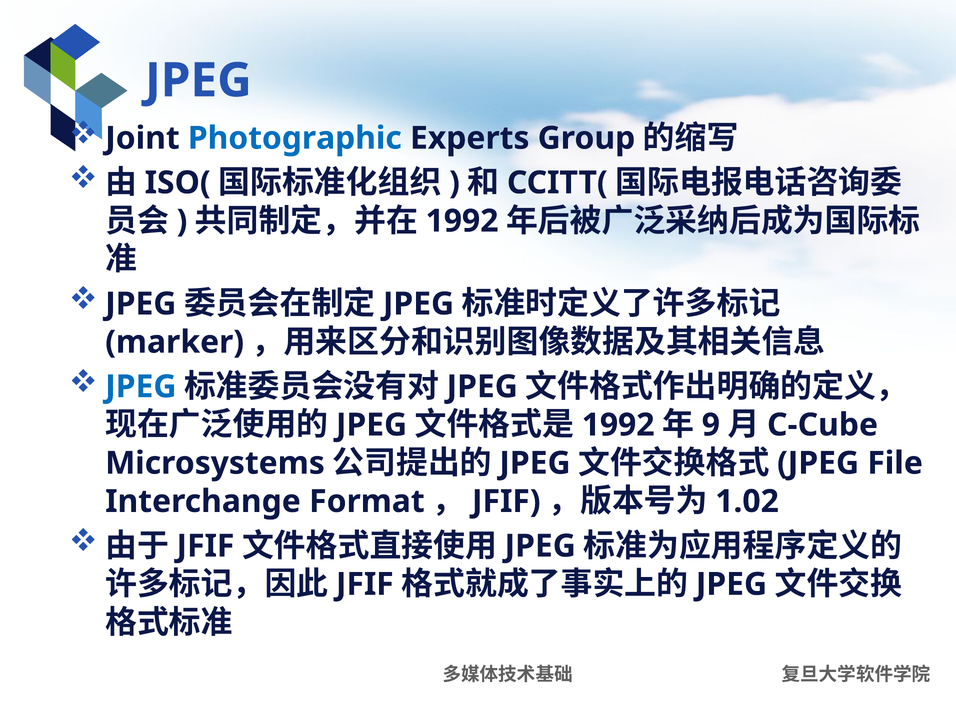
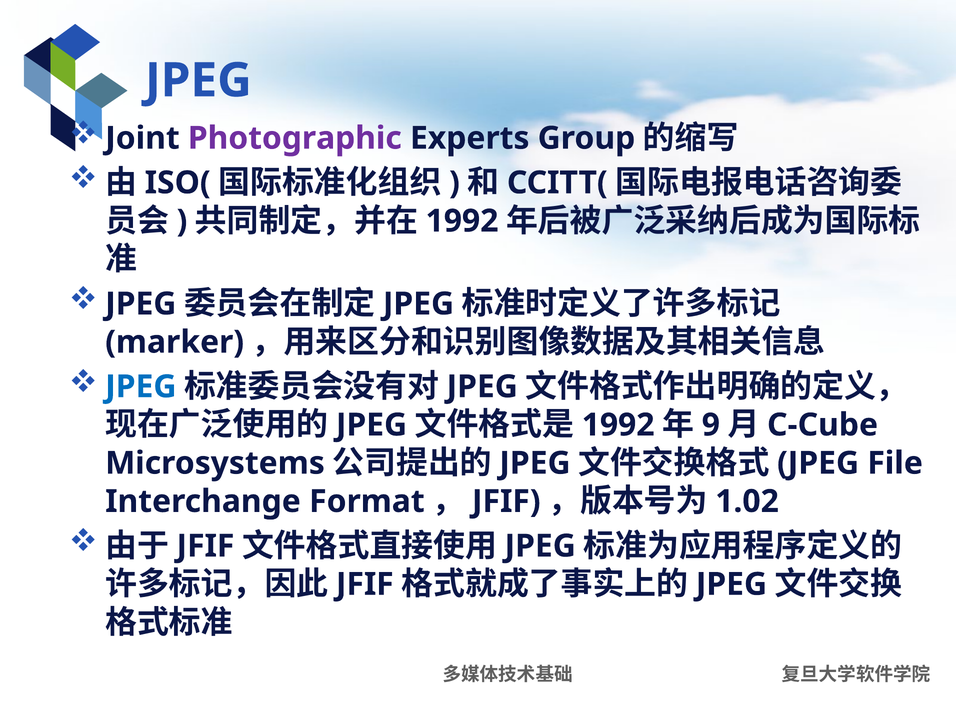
Photographic colour: blue -> purple
